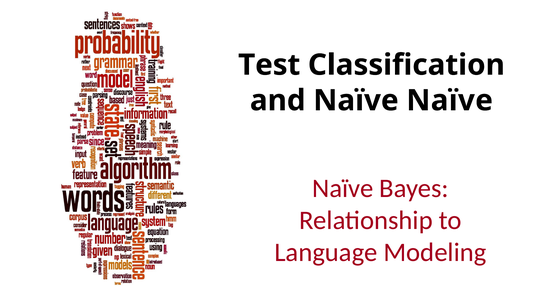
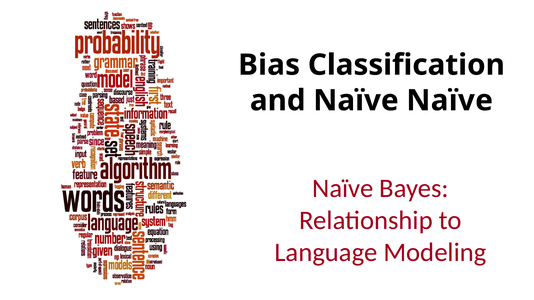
Test: Test -> Bias
